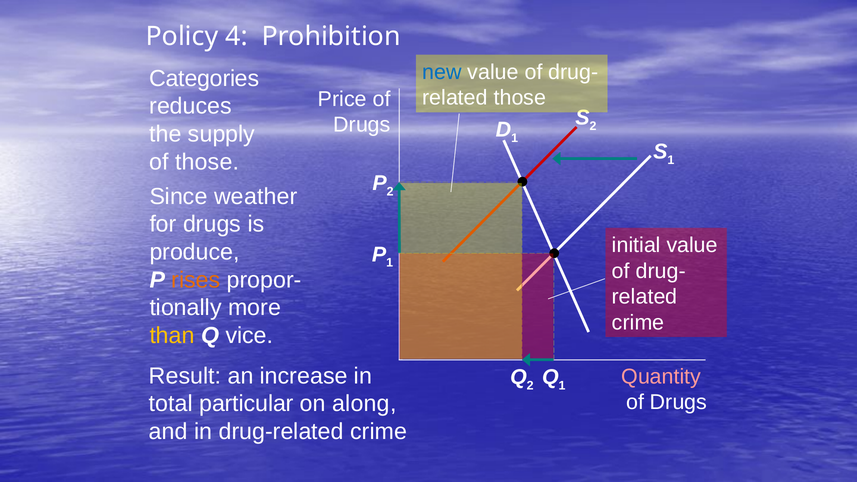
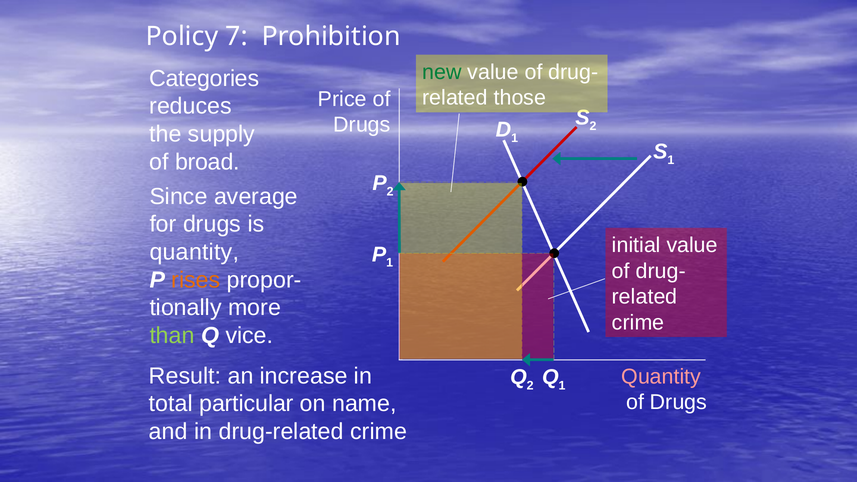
4: 4 -> 7
new colour: blue -> green
of those: those -> broad
weather: weather -> average
produce at (195, 252): produce -> quantity
than colour: yellow -> light green
along: along -> name
